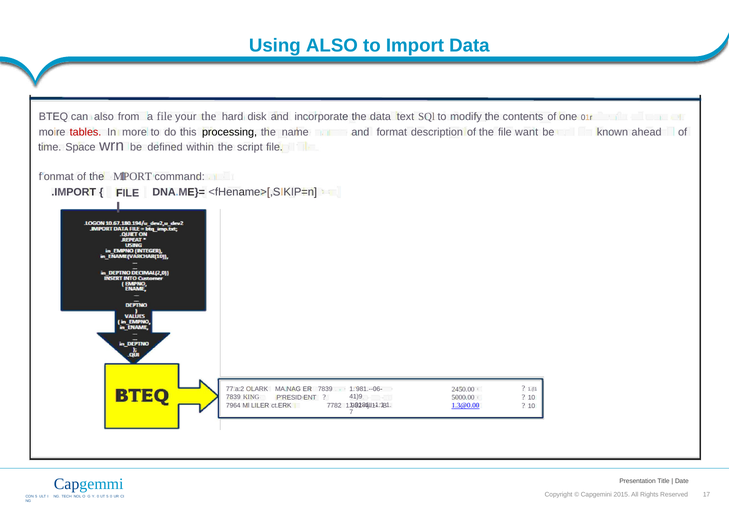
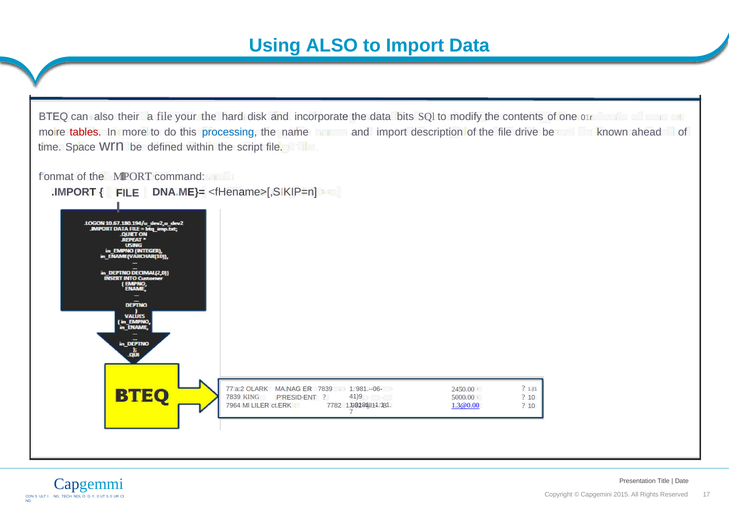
from: from -> their
text: text -> bits
processing colour: black -> blue
and format: format -> import
want: want -> drive
